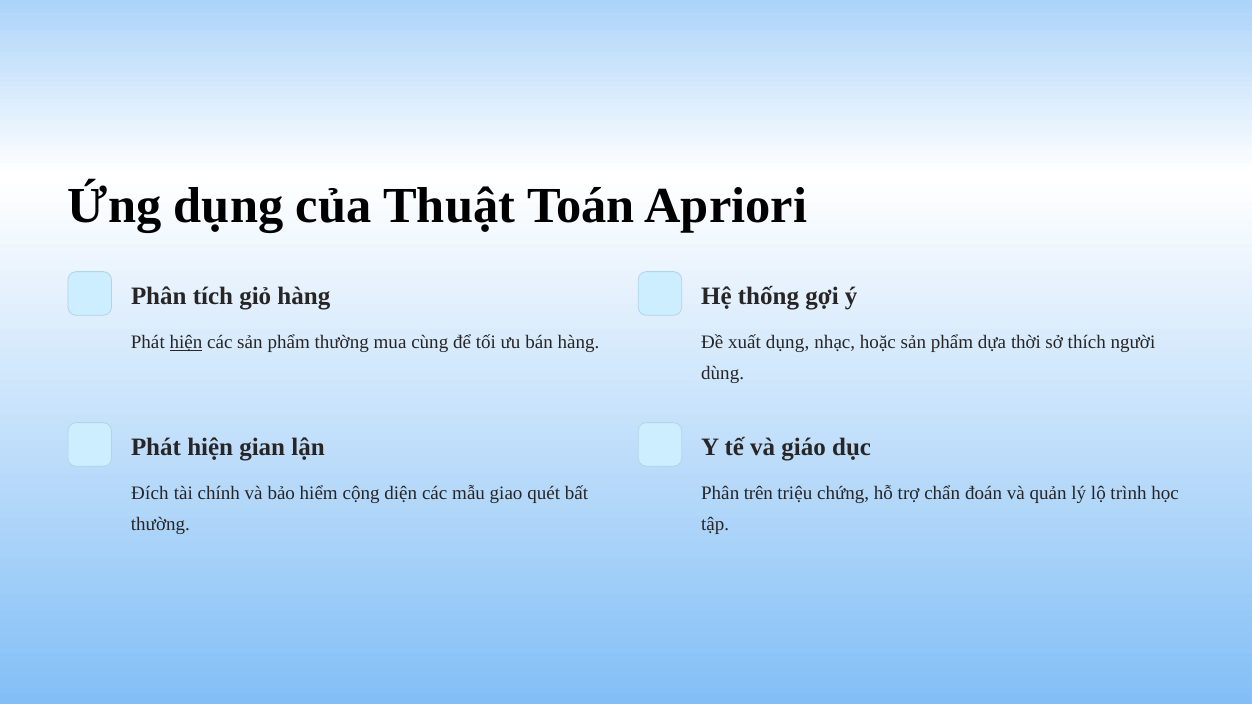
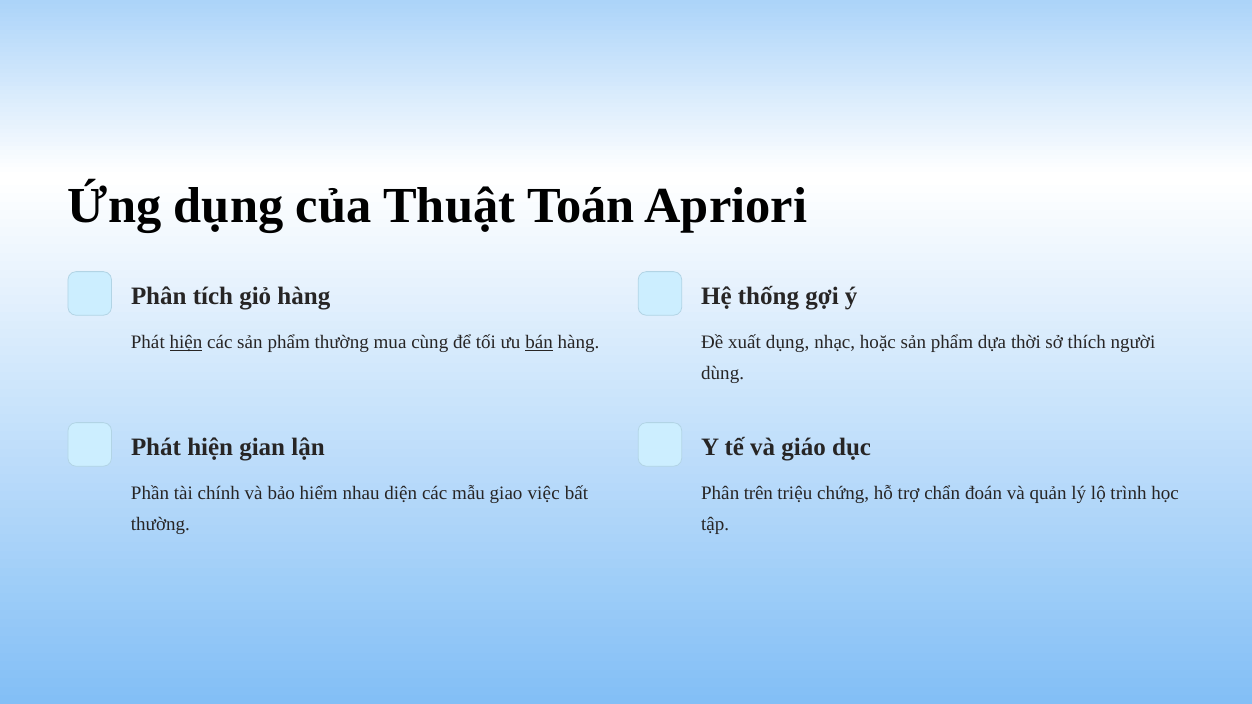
bán underline: none -> present
Đích: Đích -> Phần
cộng: cộng -> nhau
quét: quét -> việc
